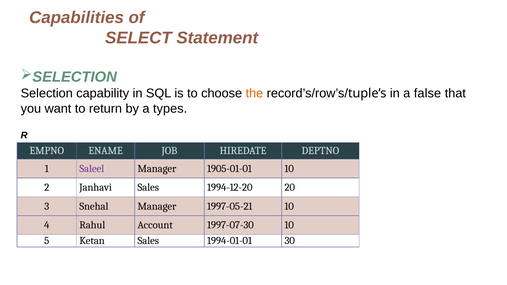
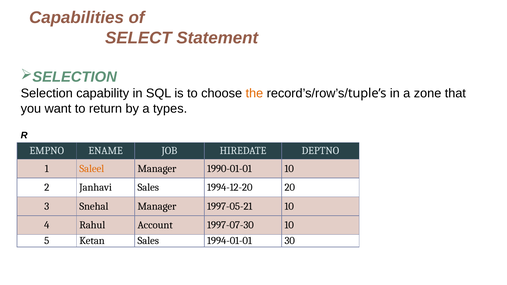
false: false -> zone
Saleel colour: purple -> orange
1905-01-01: 1905-01-01 -> 1990-01-01
